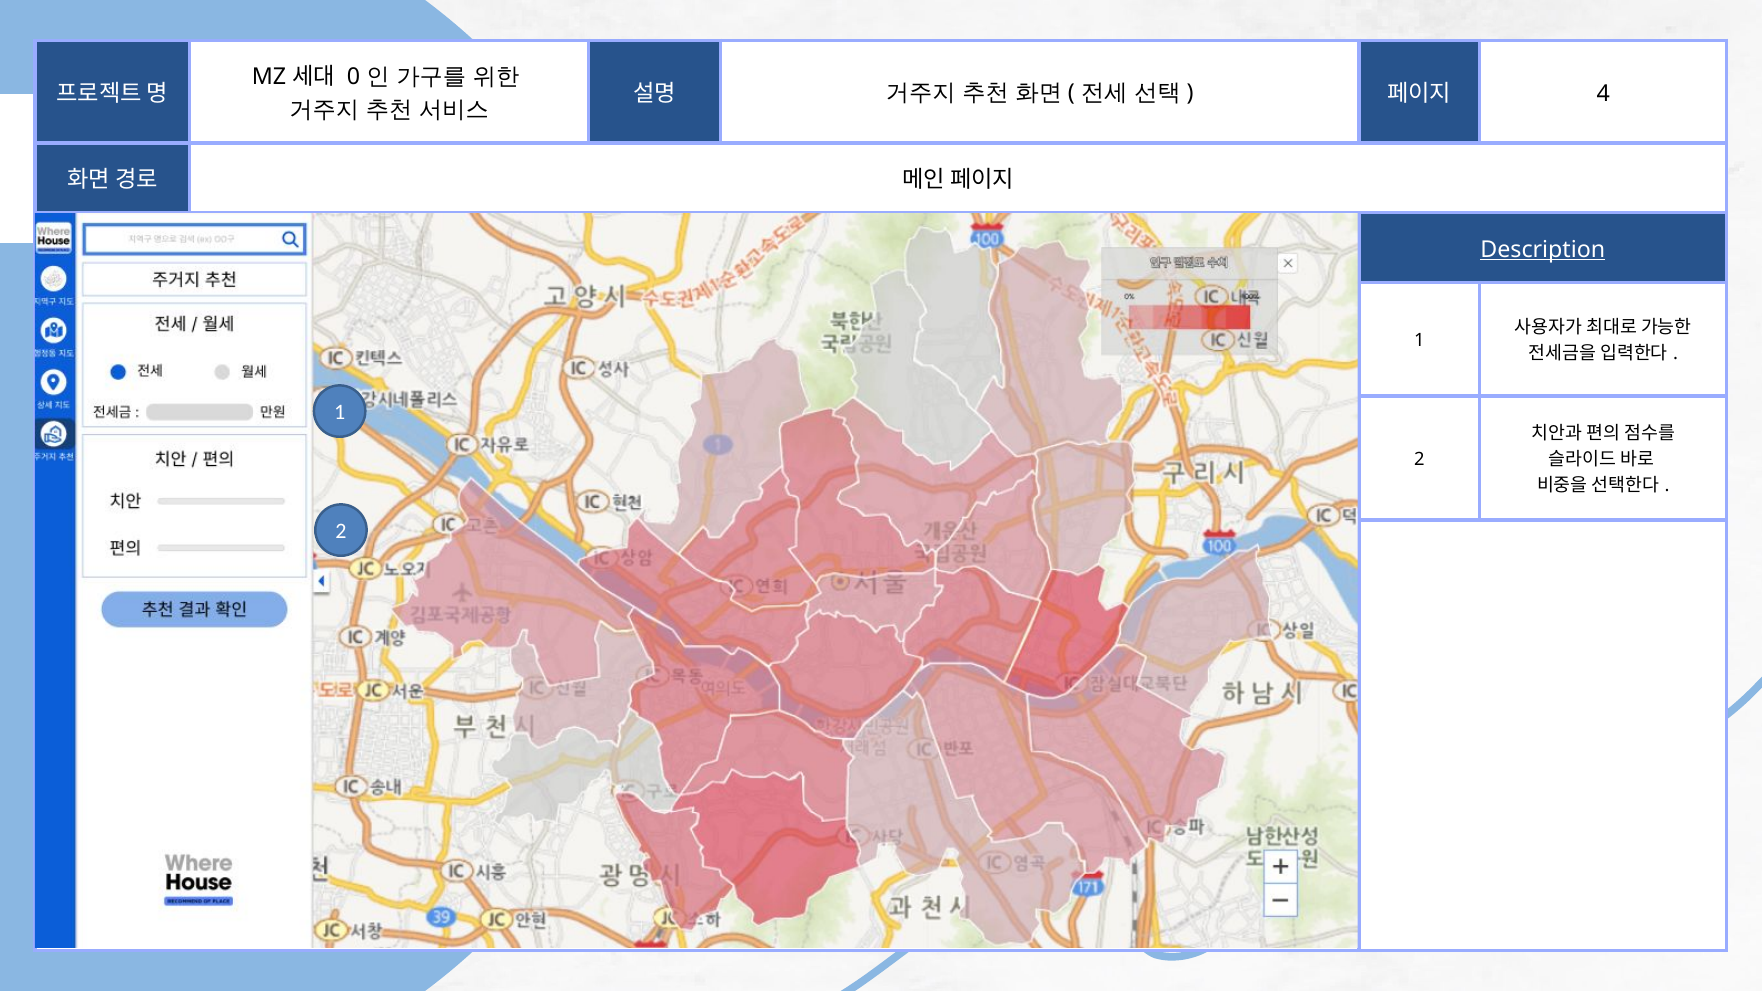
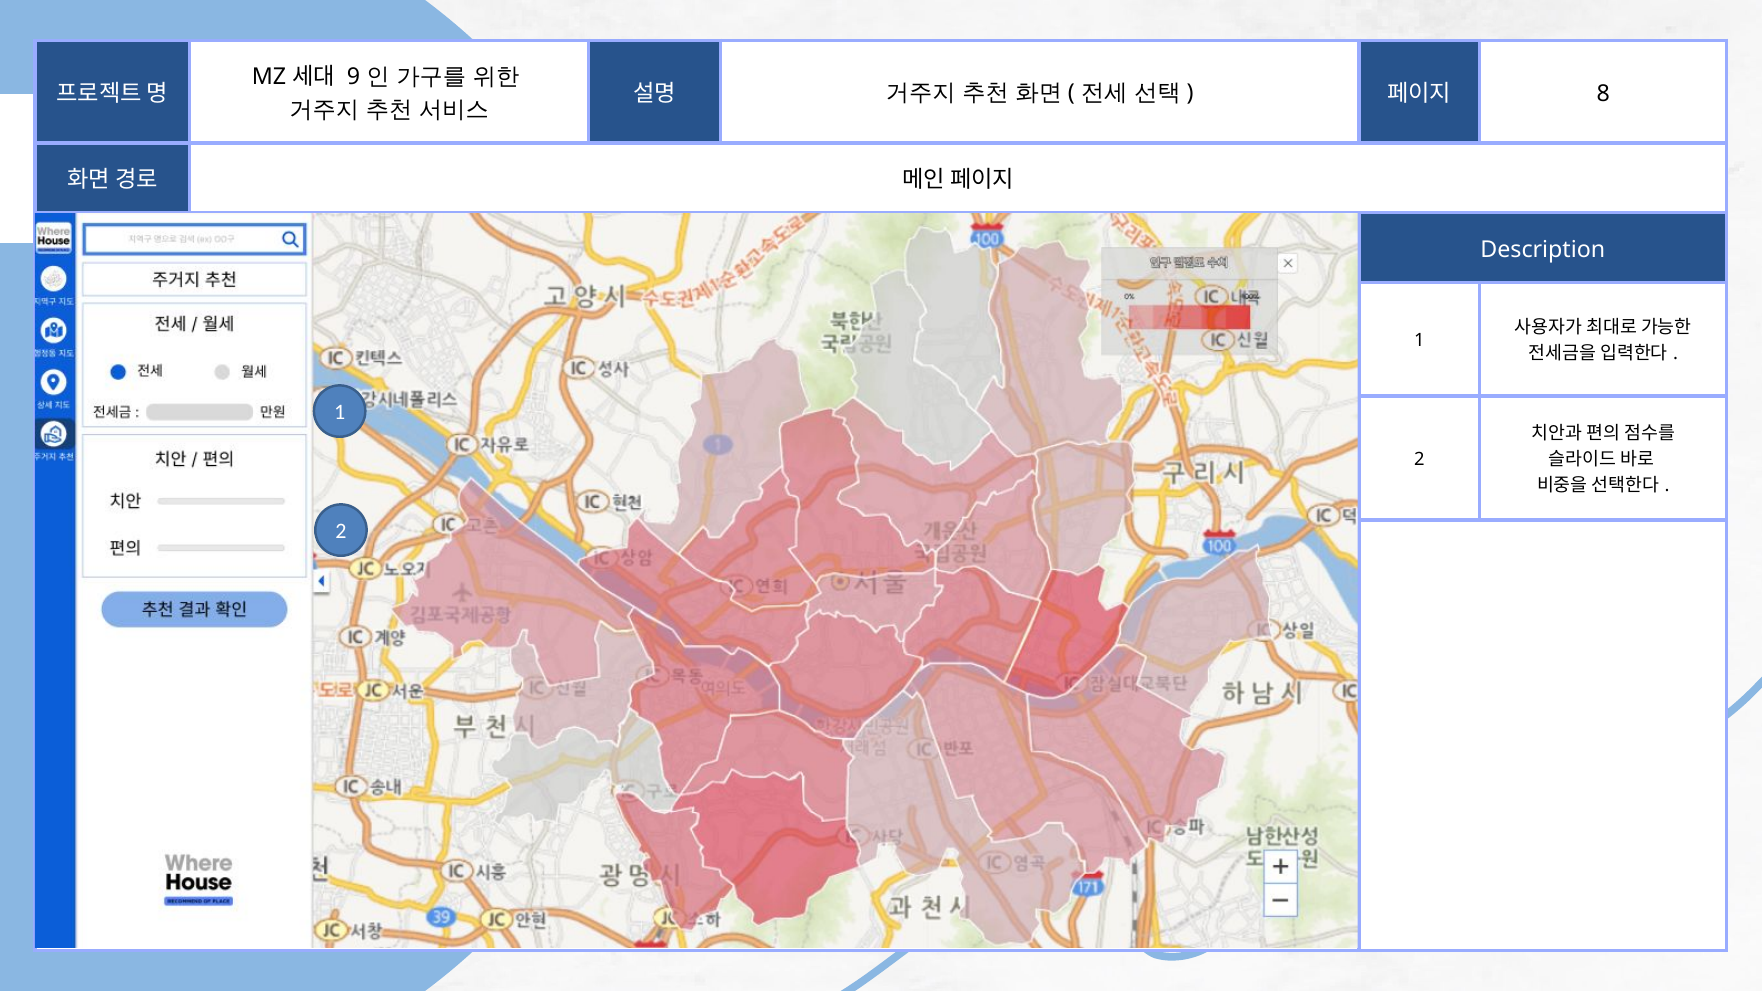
0: 0 -> 9
4: 4 -> 8
Description underline: present -> none
